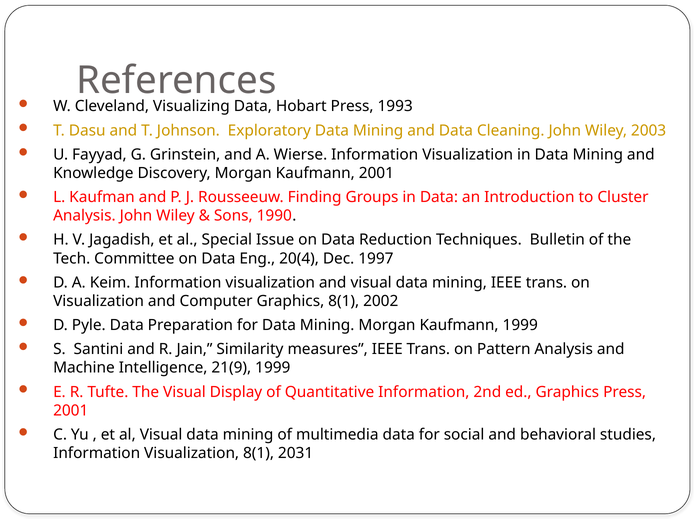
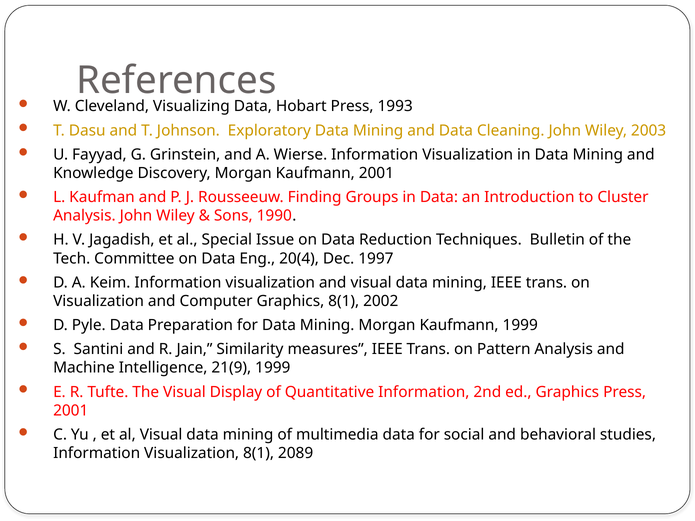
2031: 2031 -> 2089
